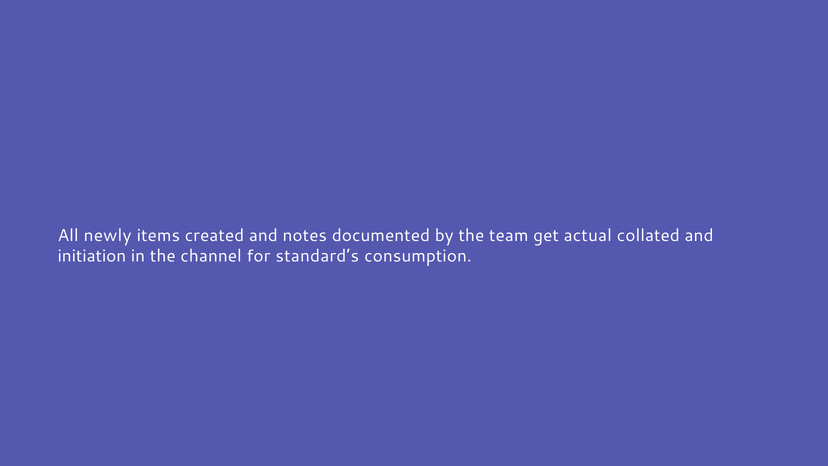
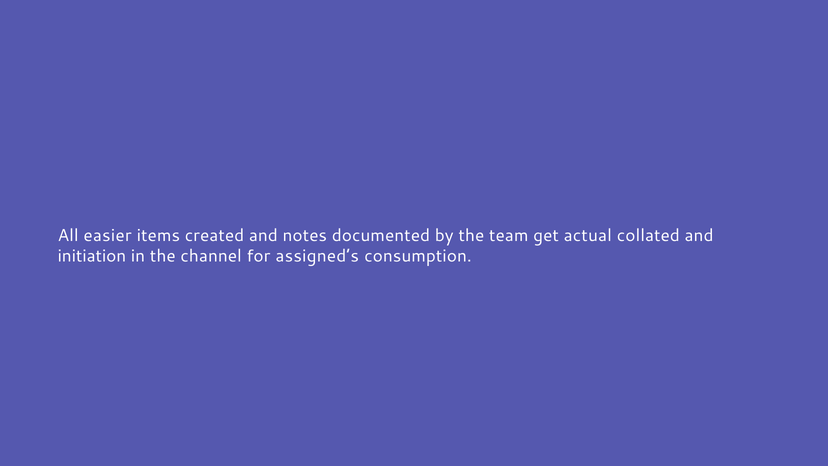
newly: newly -> easier
standard’s: standard’s -> assigned’s
